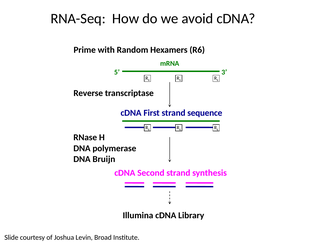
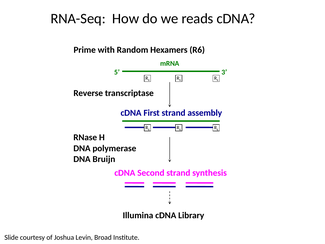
avoid: avoid -> reads
sequence: sequence -> assembly
